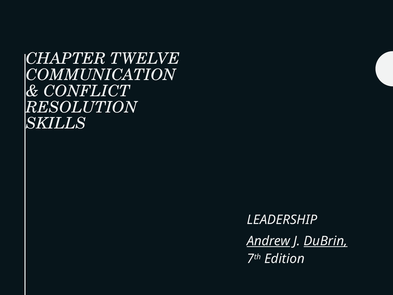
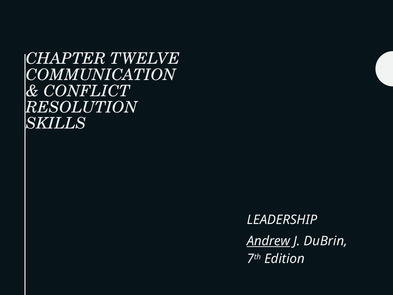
DuBrin underline: present -> none
